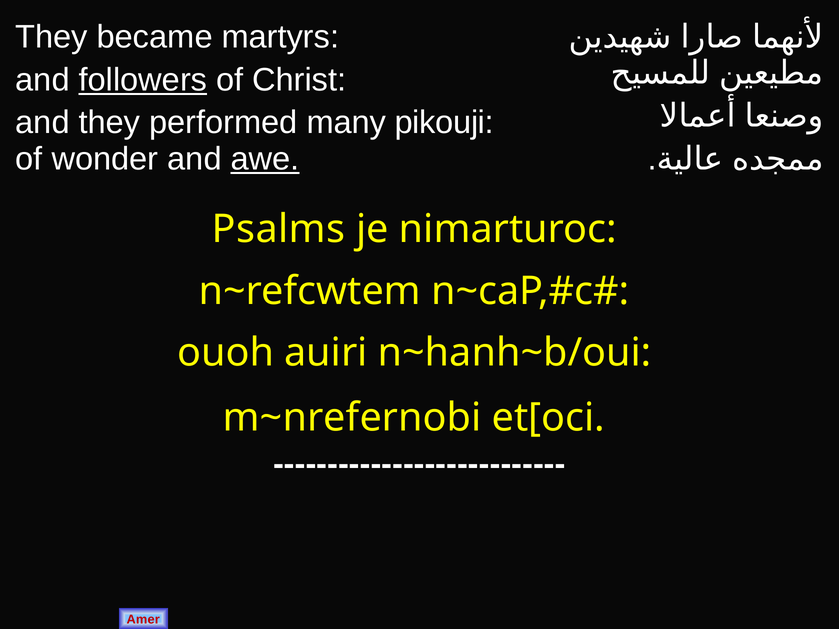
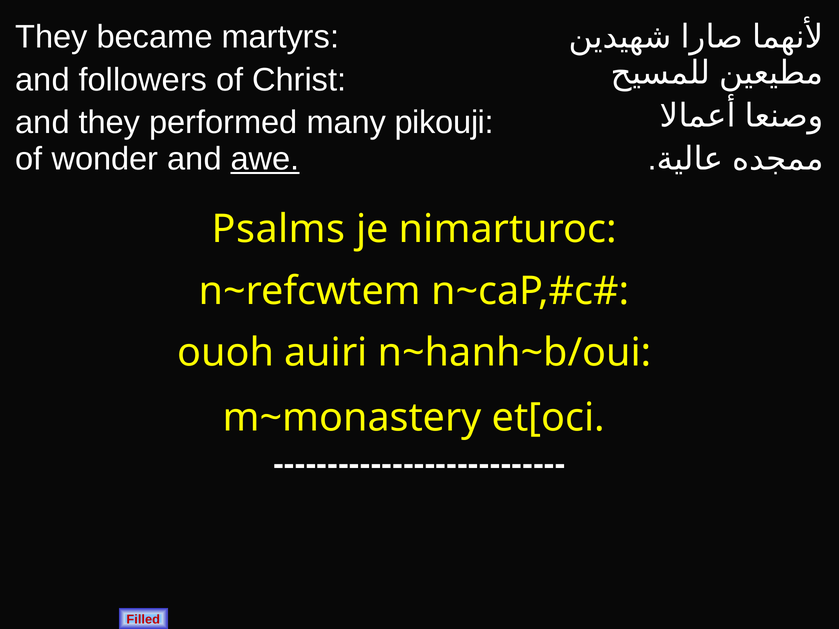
followers underline: present -> none
m~nrefernobi: m~nrefernobi -> m~monastery
Amer: Amer -> Filled
